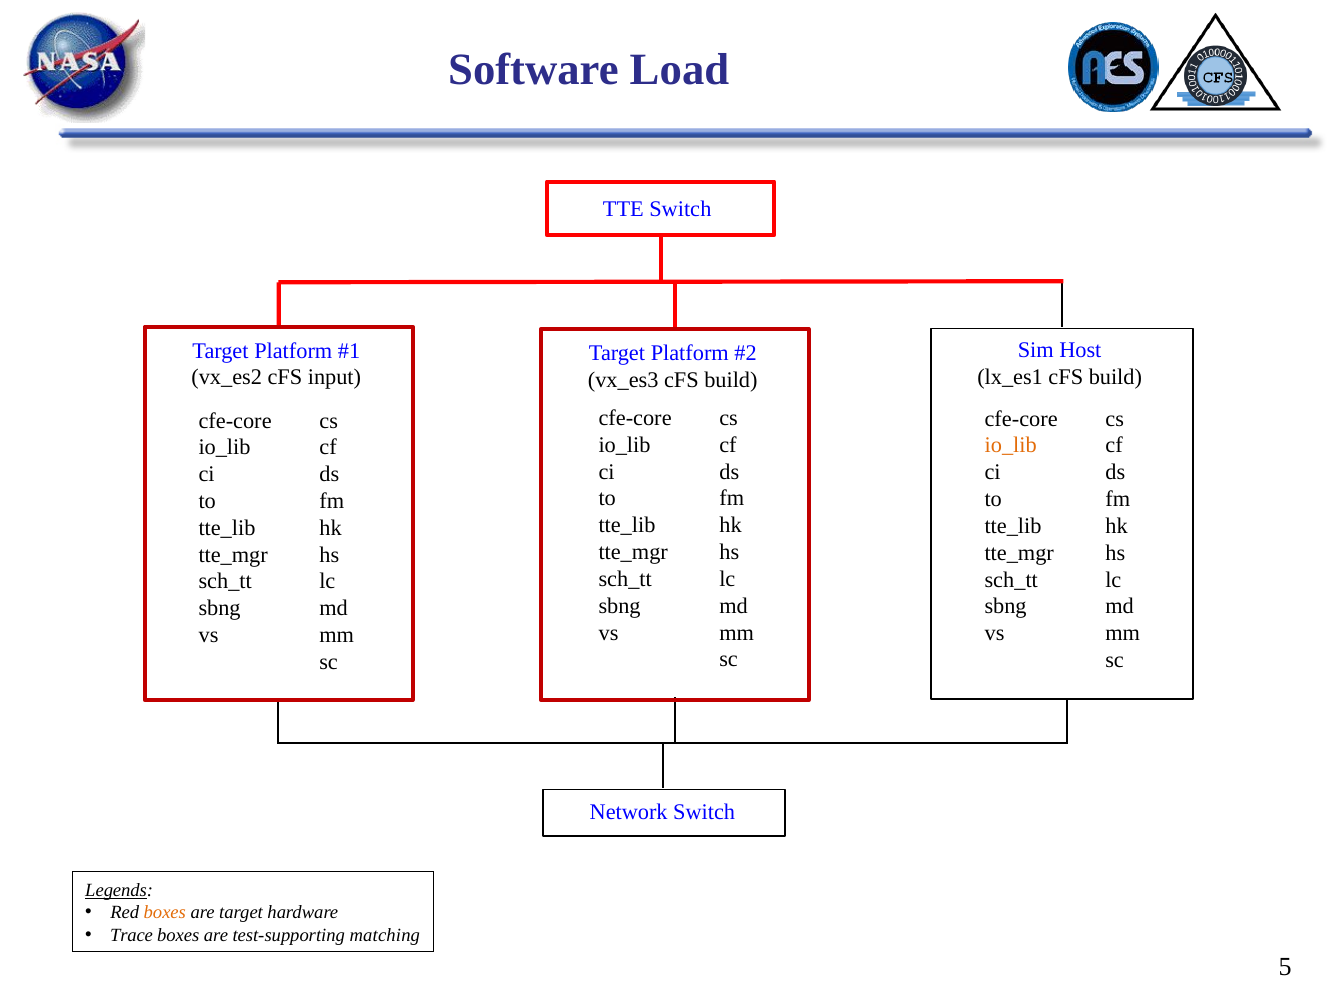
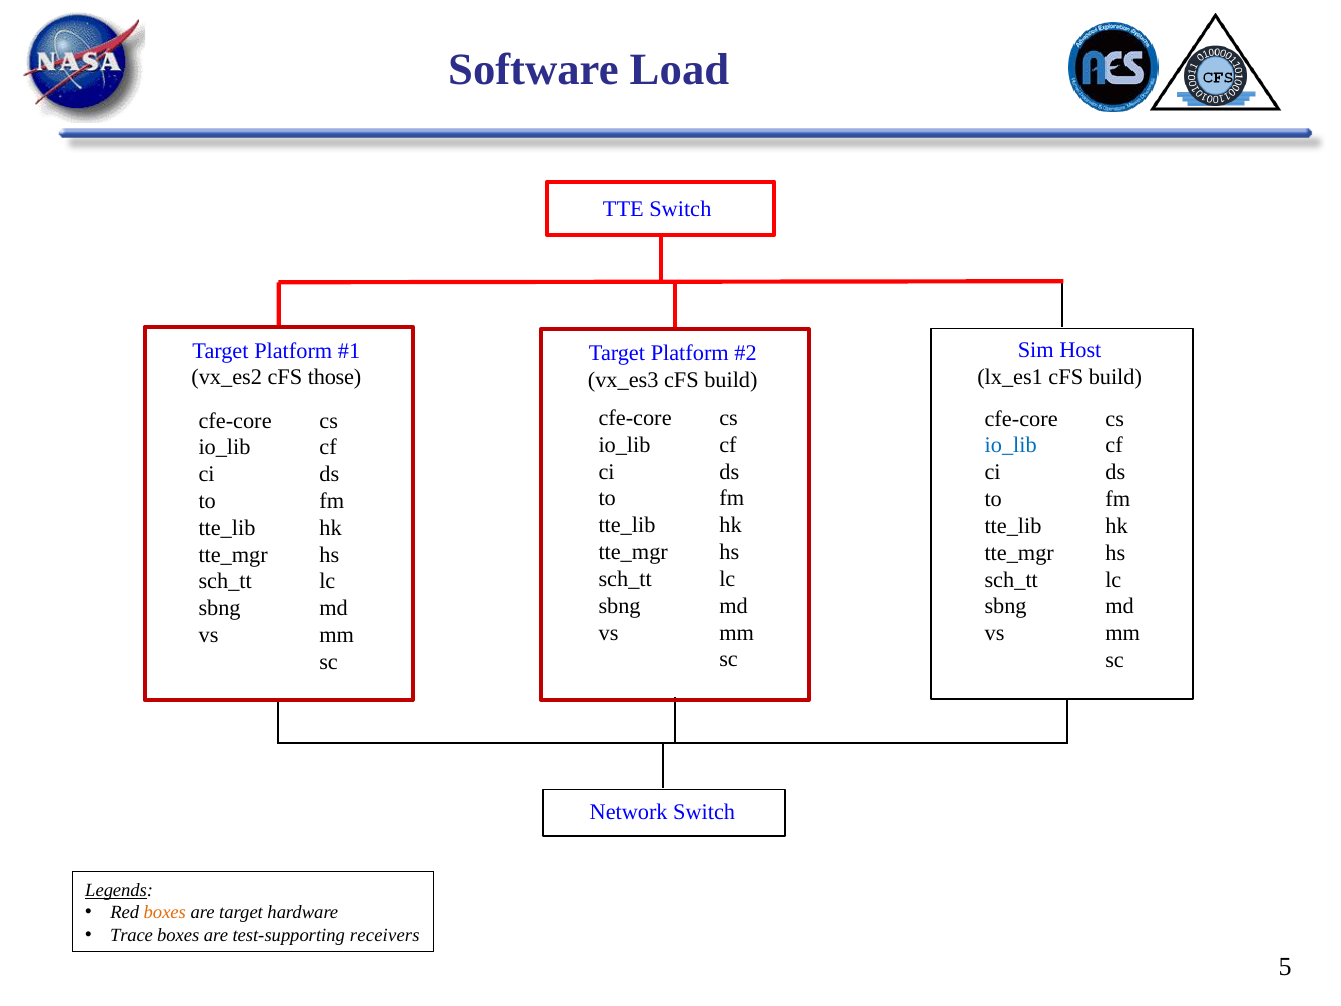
input: input -> those
io_lib at (1011, 446) colour: orange -> blue
matching: matching -> receivers
